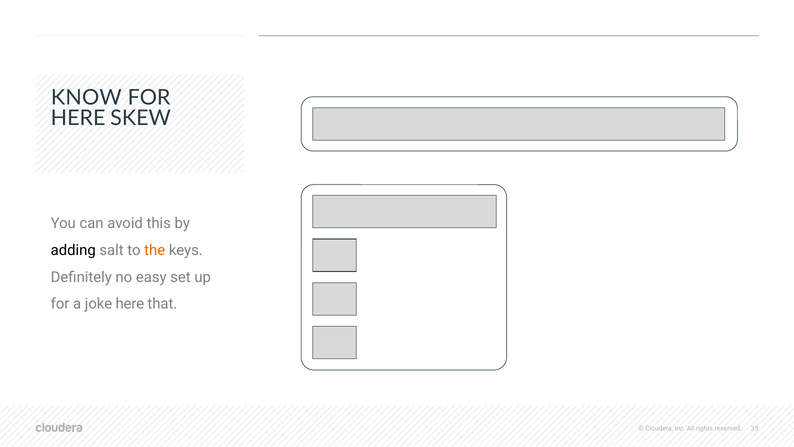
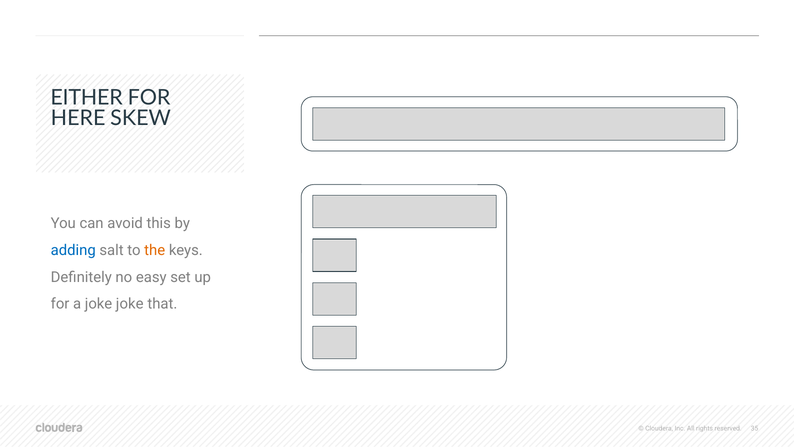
KNOW: KNOW -> EITHER
adding colour: black -> blue
joke here: here -> joke
